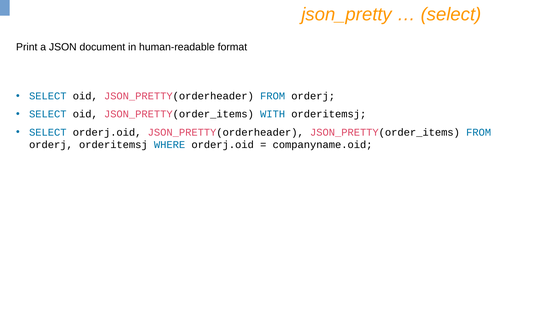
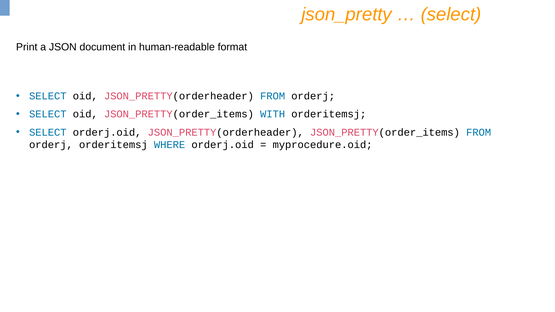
companyname.oid: companyname.oid -> myprocedure.oid
